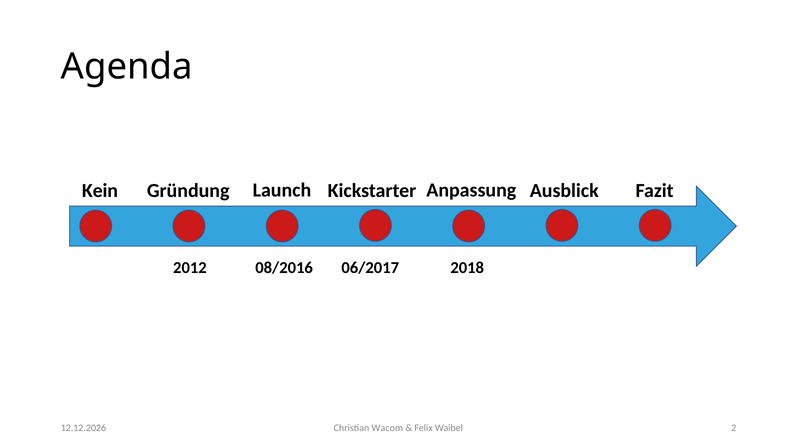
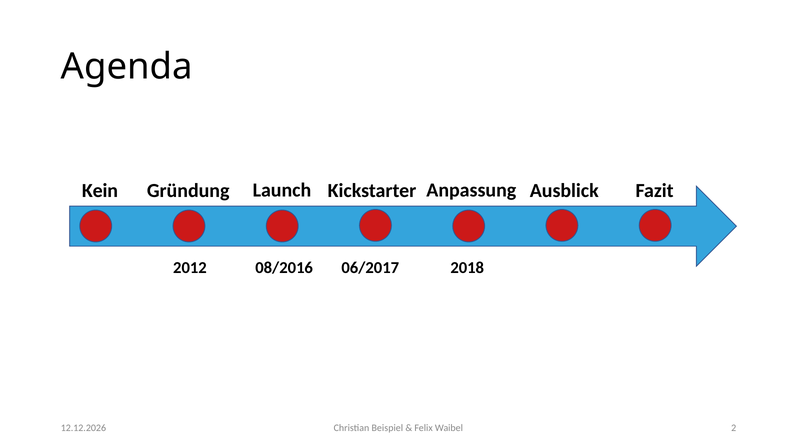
Wacom: Wacom -> Beispiel
